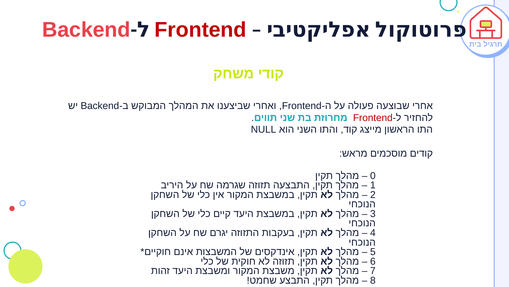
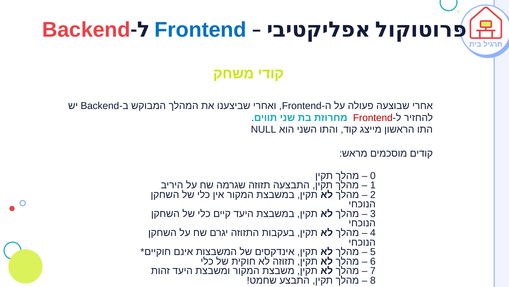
Frontend at (201, 30) colour: red -> blue
